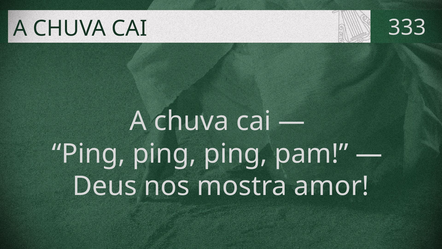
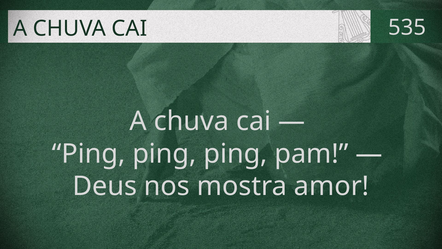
333: 333 -> 535
